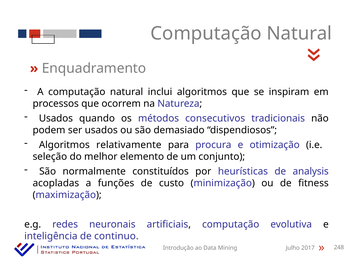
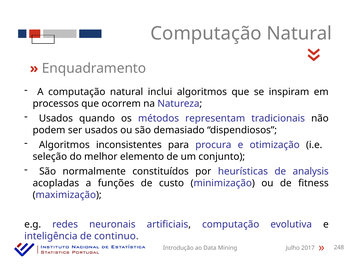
consecutivos: consecutivos -> representam
relativamente: relativamente -> inconsistentes
